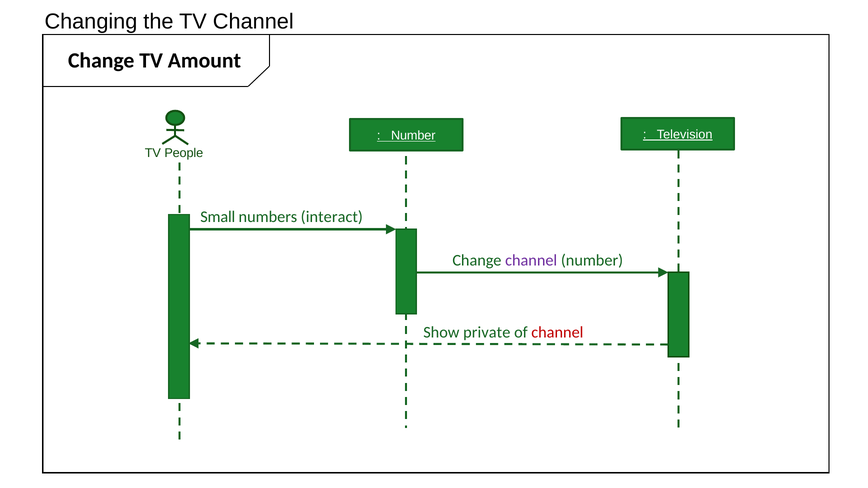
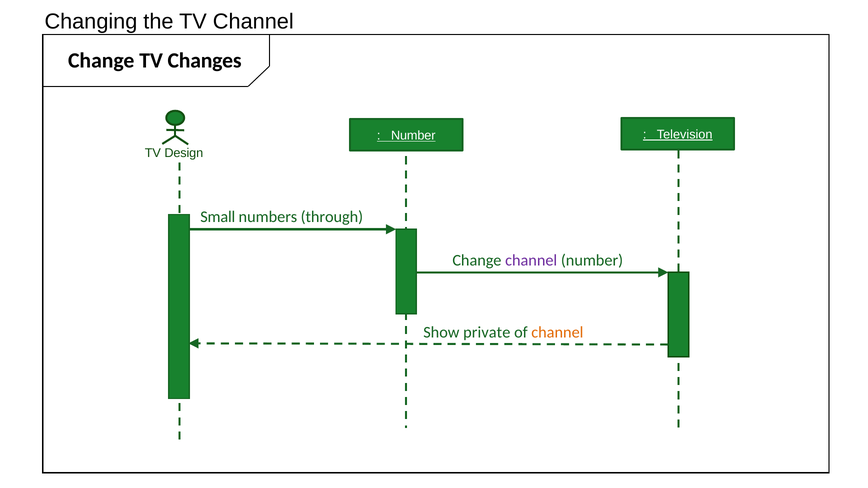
Amount: Amount -> Changes
People: People -> Design
interact: interact -> through
channel at (557, 333) colour: red -> orange
